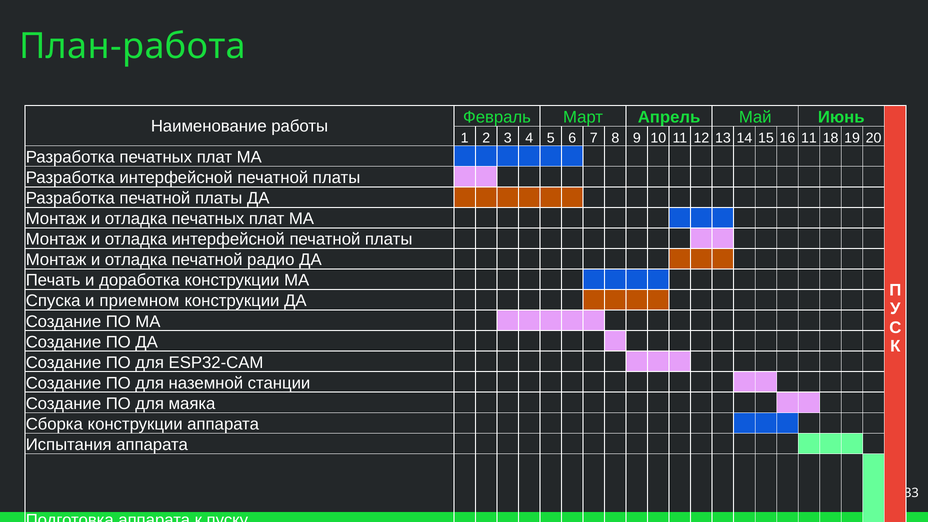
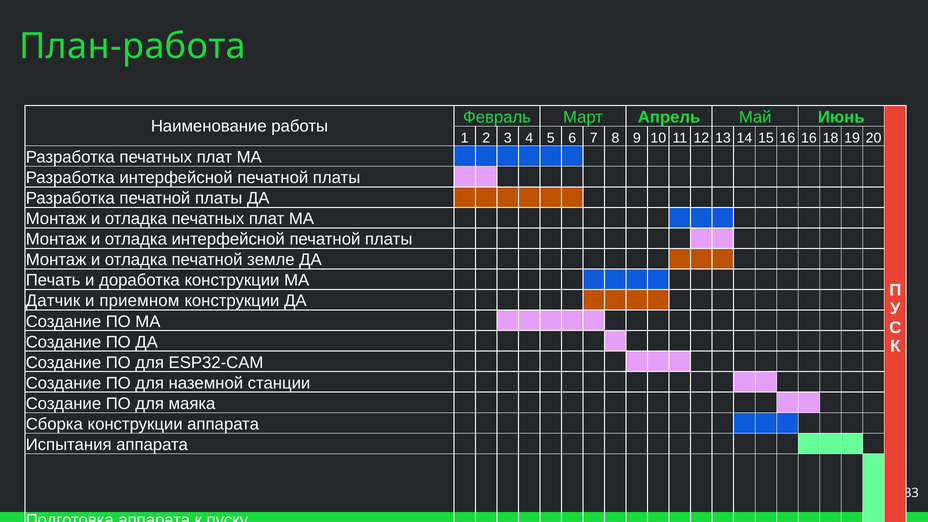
16 11: 11 -> 16
радио: радио -> земле
Спуска: Спуска -> Датчик
